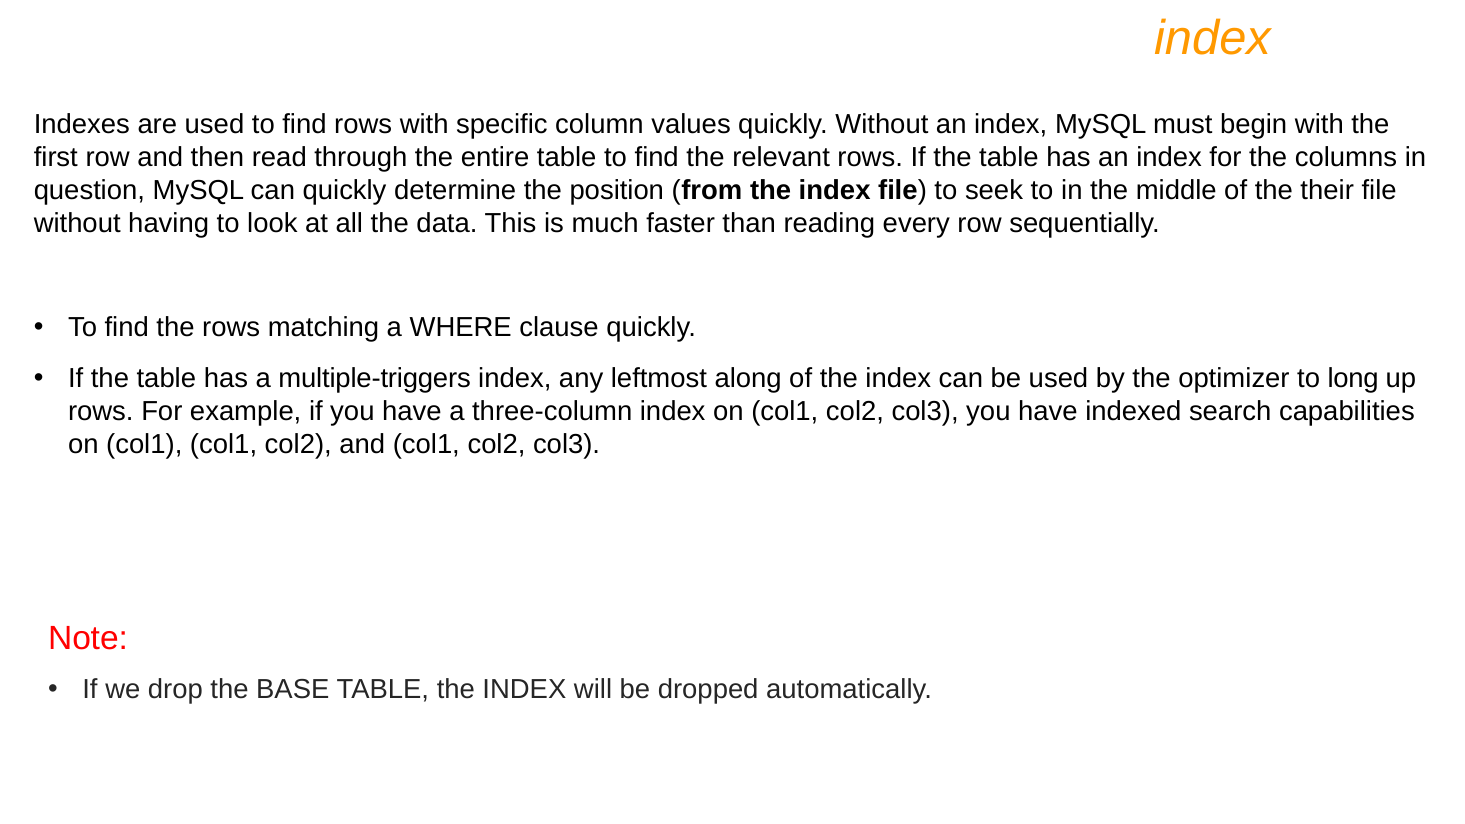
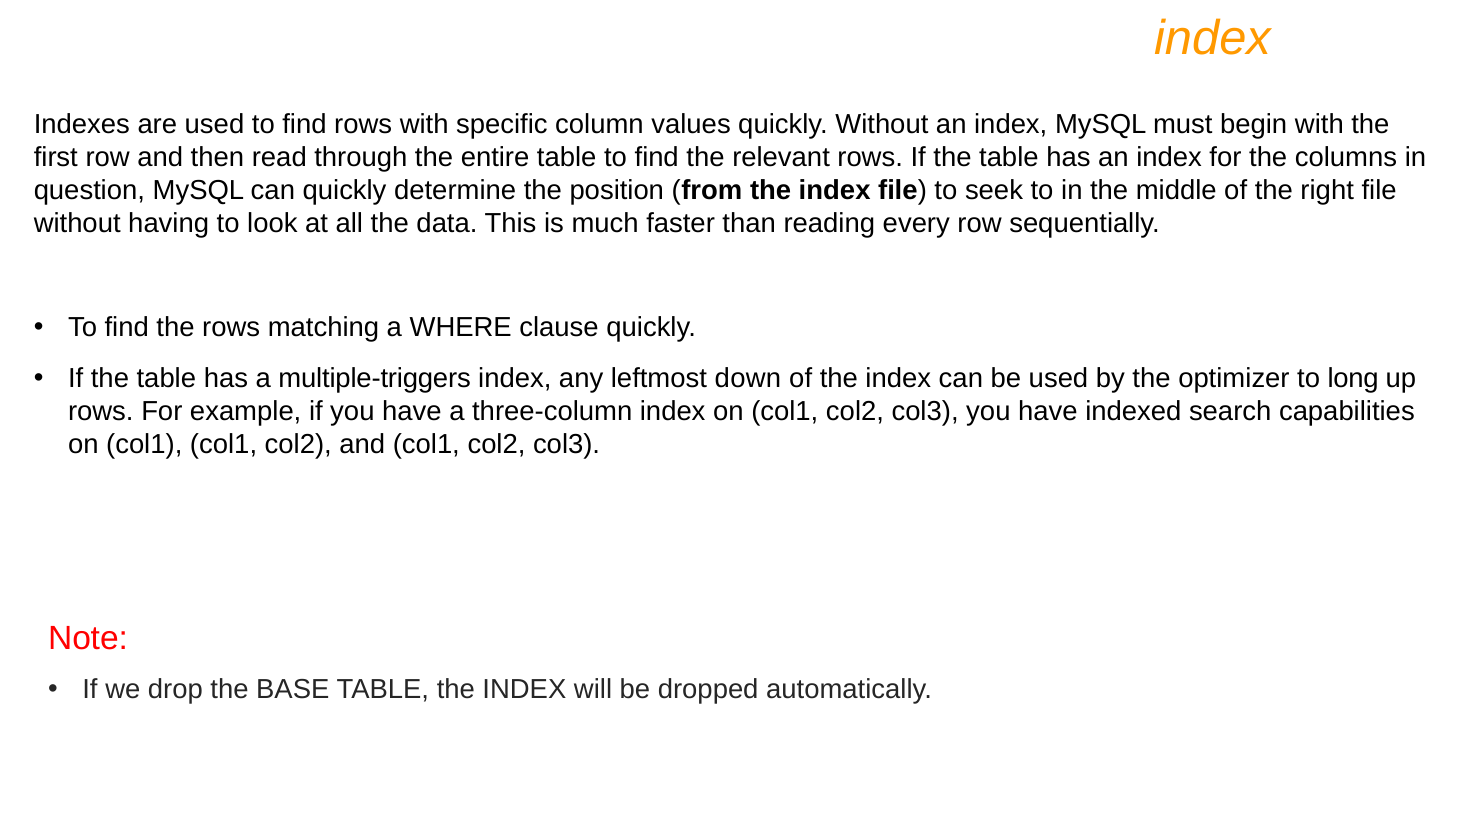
their: their -> right
along: along -> down
